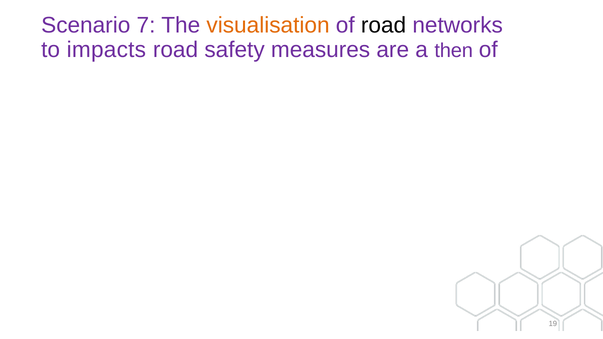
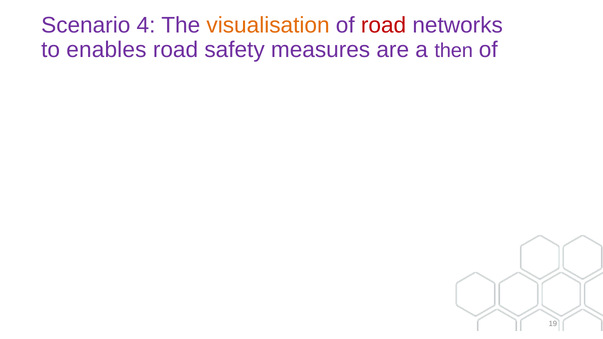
7: 7 -> 4
road at (384, 26) colour: black -> red
impacts: impacts -> enables
